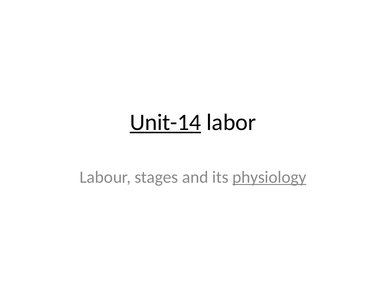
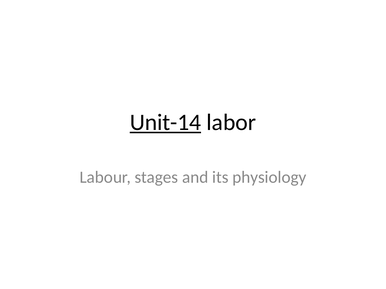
physiology underline: present -> none
